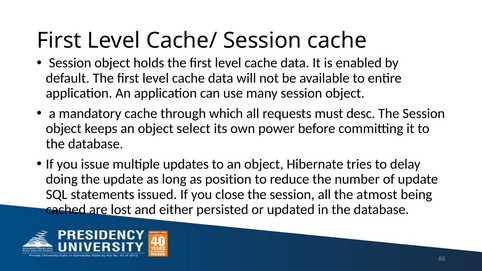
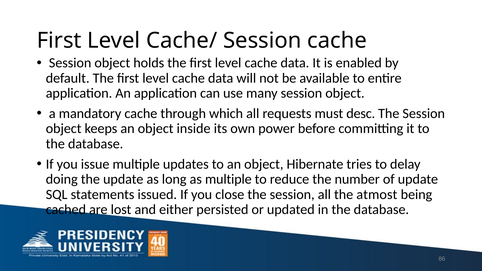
select: select -> inside
as position: position -> multiple
